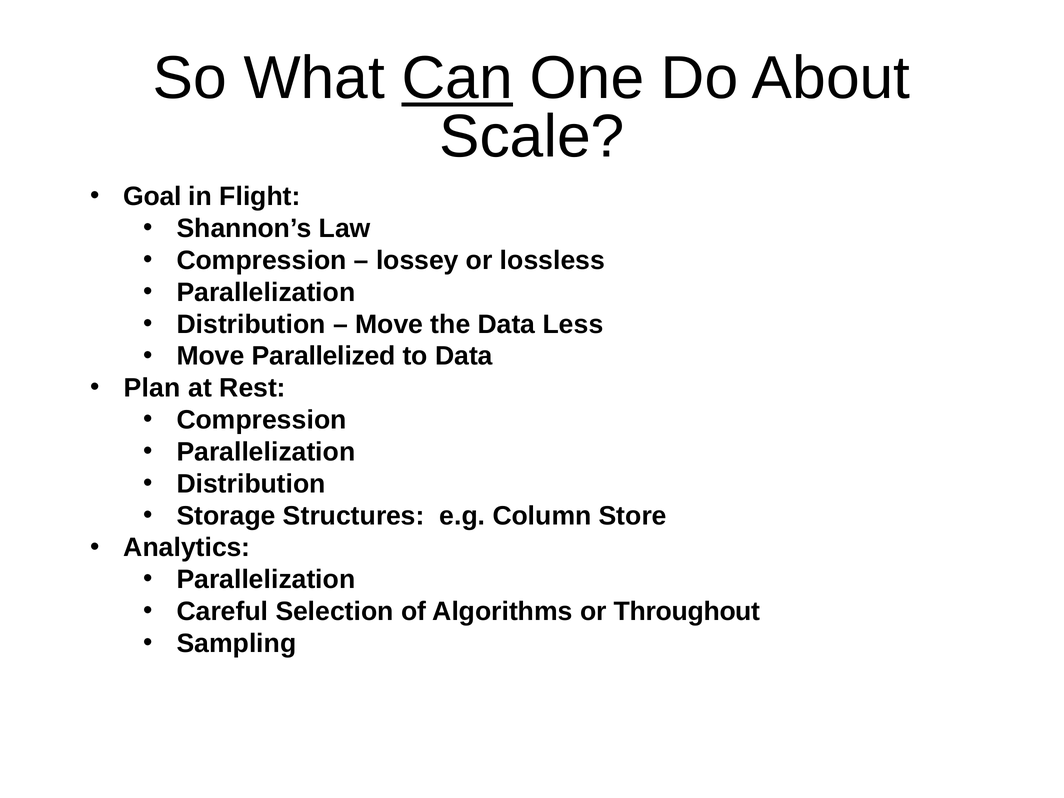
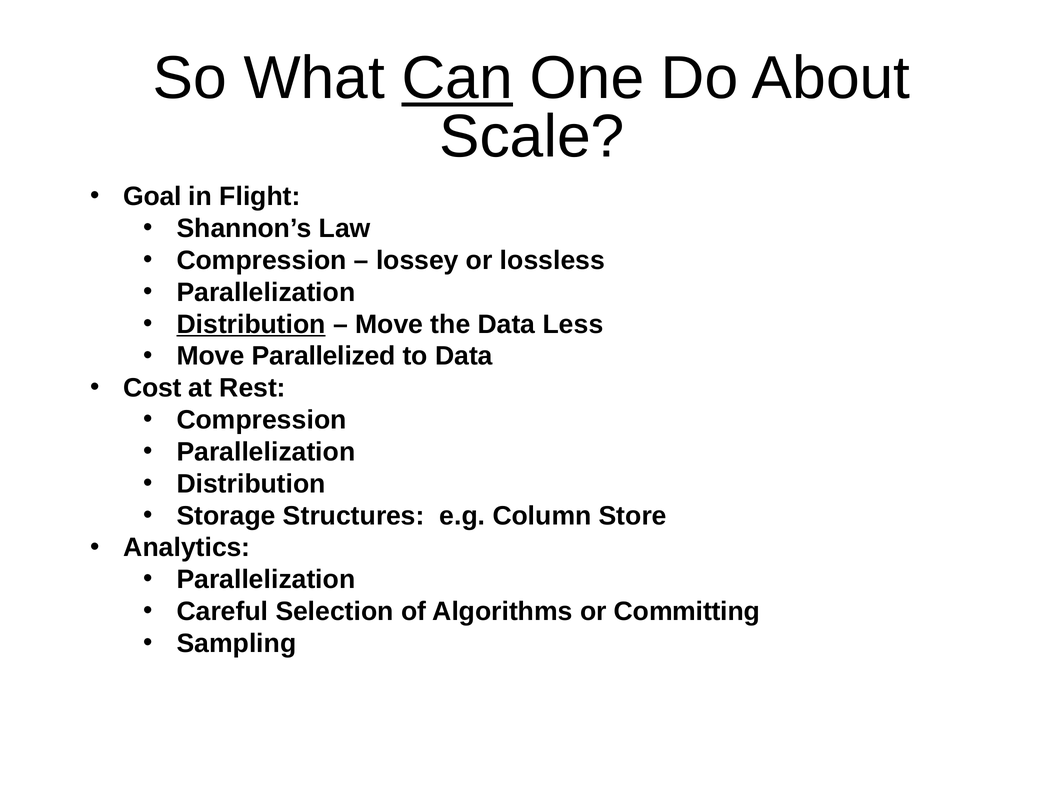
Distribution at (251, 324) underline: none -> present
Plan: Plan -> Cost
Throughout: Throughout -> Committing
